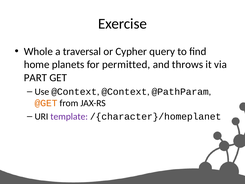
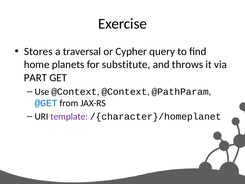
Whole: Whole -> Stores
permitted: permitted -> substitute
@GET colour: orange -> blue
